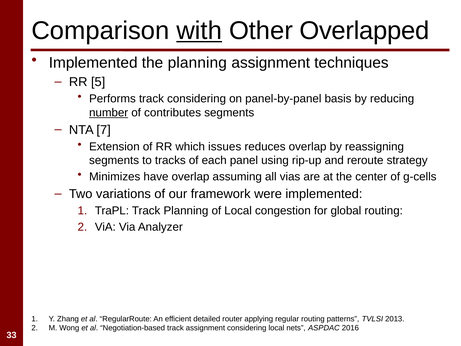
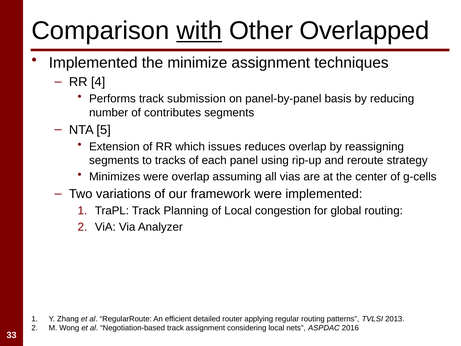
the planning: planning -> minimize
5: 5 -> 4
track considering: considering -> submission
number underline: present -> none
7: 7 -> 5
Minimizes have: have -> were
